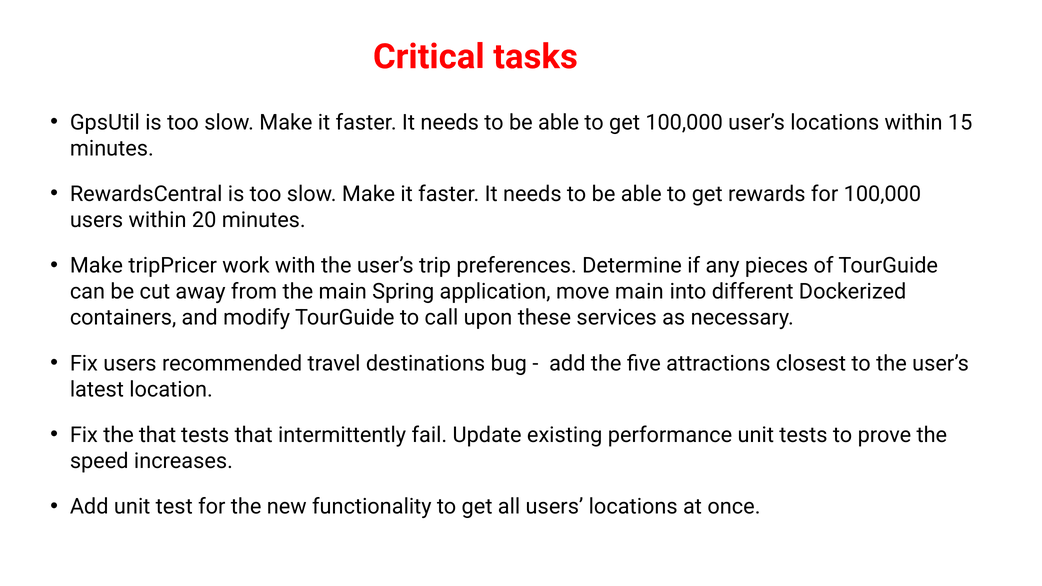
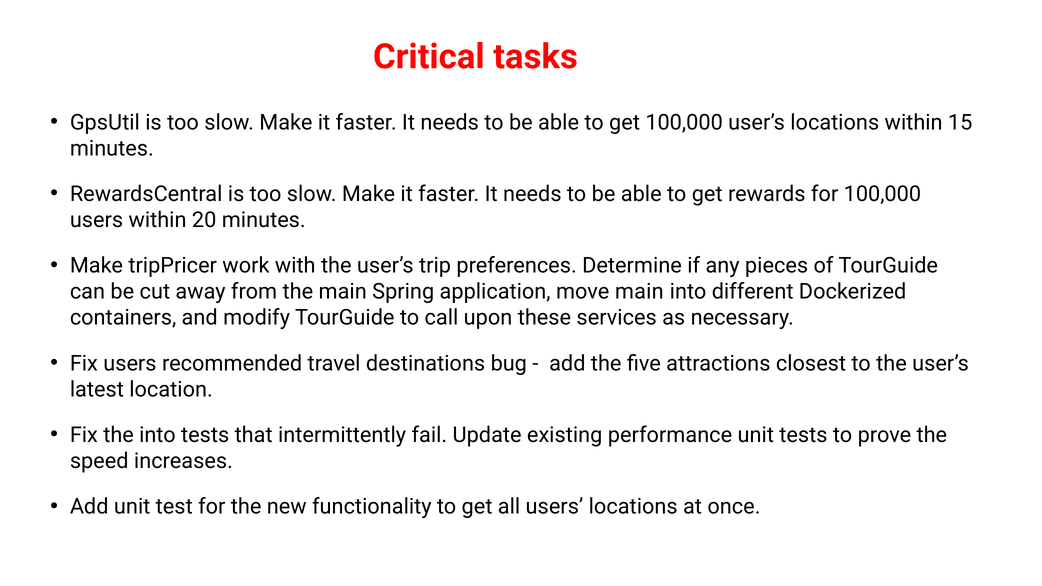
the that: that -> into
